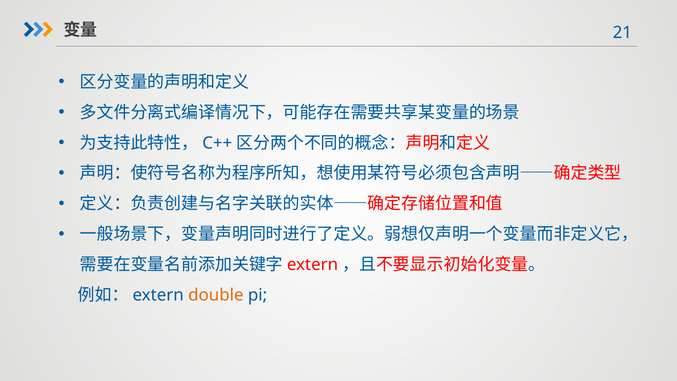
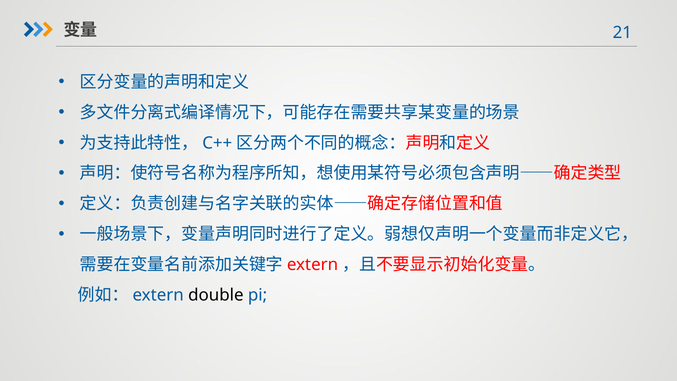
double colour: orange -> black
